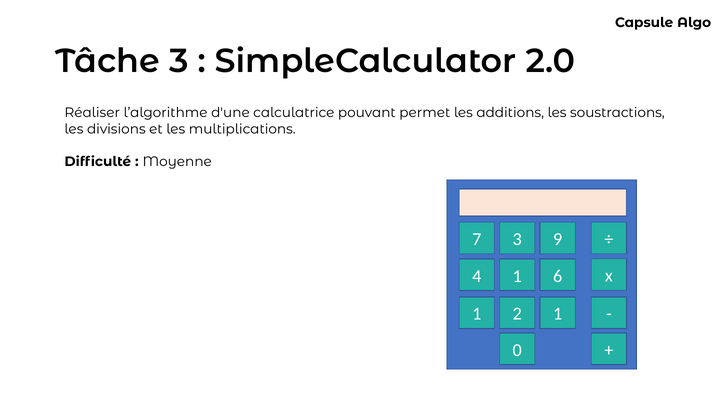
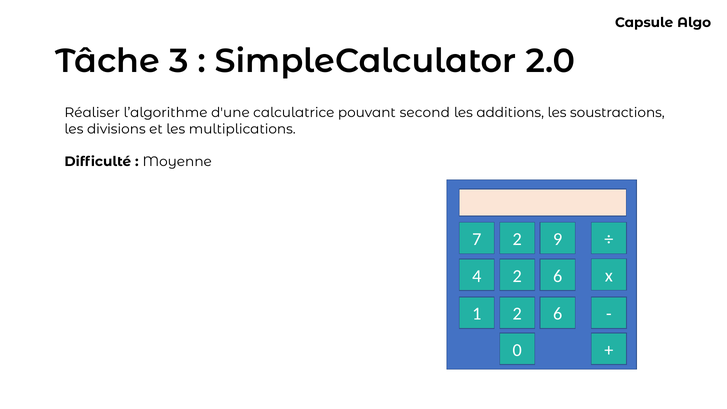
permet: permet -> second
7 3: 3 -> 2
4 1: 1 -> 2
1 2 1: 1 -> 6
